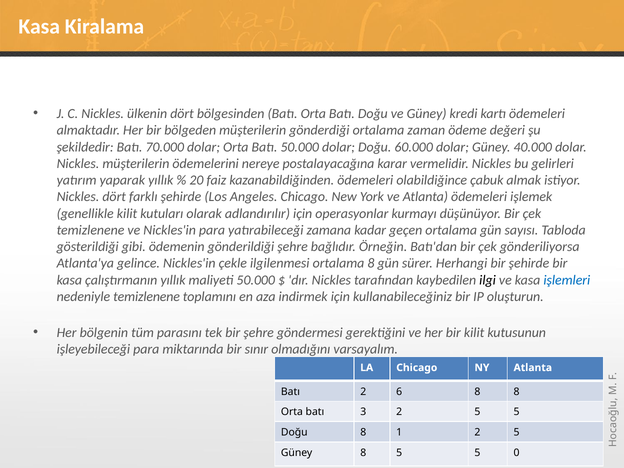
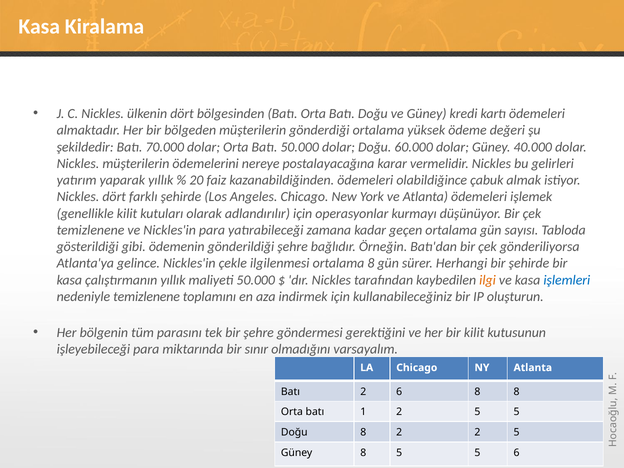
zaman: zaman -> yüksek
ilgi colour: black -> orange
3: 3 -> 1
8 1: 1 -> 2
5 0: 0 -> 6
